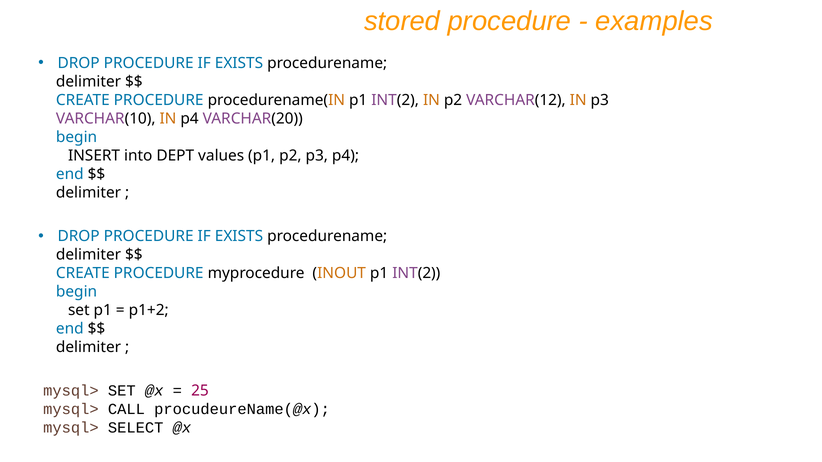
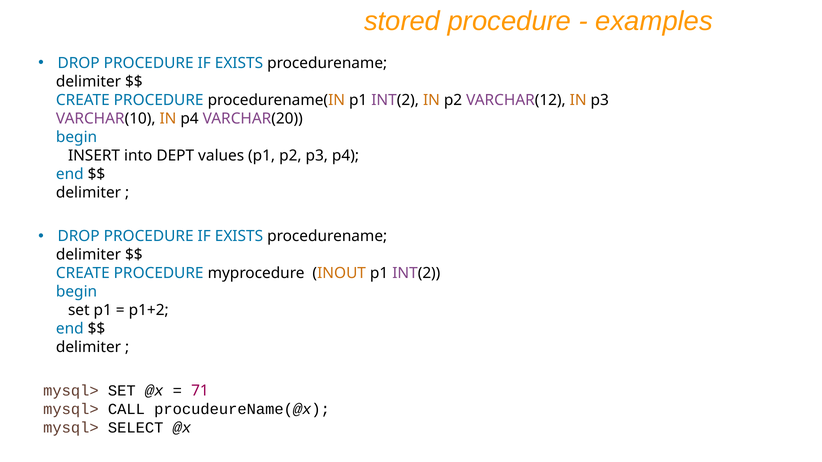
25: 25 -> 71
